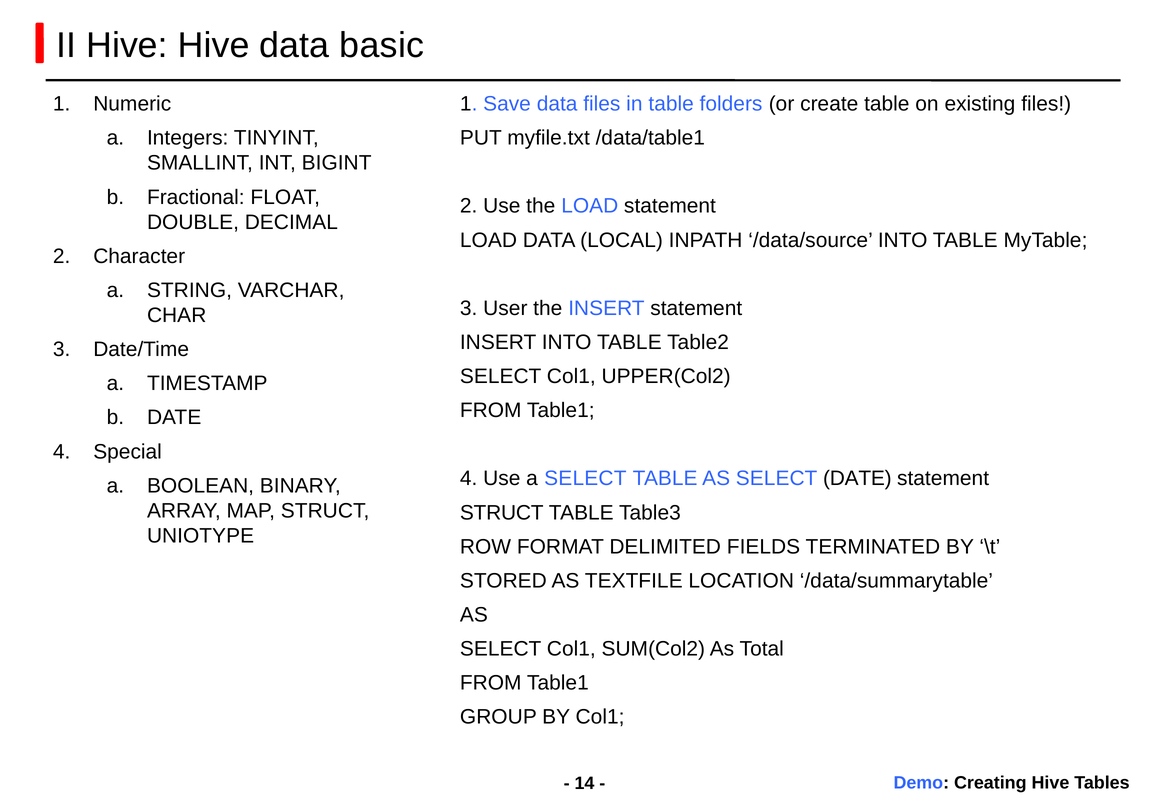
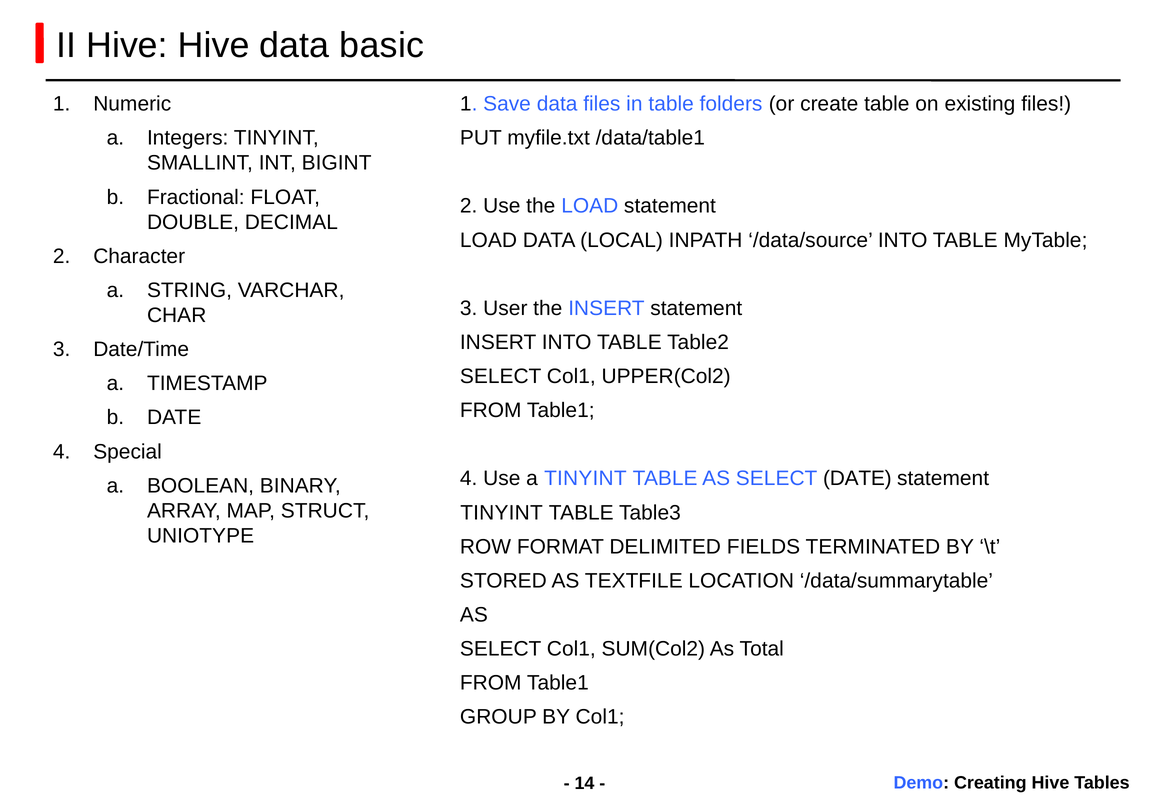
a SELECT: SELECT -> TINYINT
STRUCT at (502, 513): STRUCT -> TINYINT
